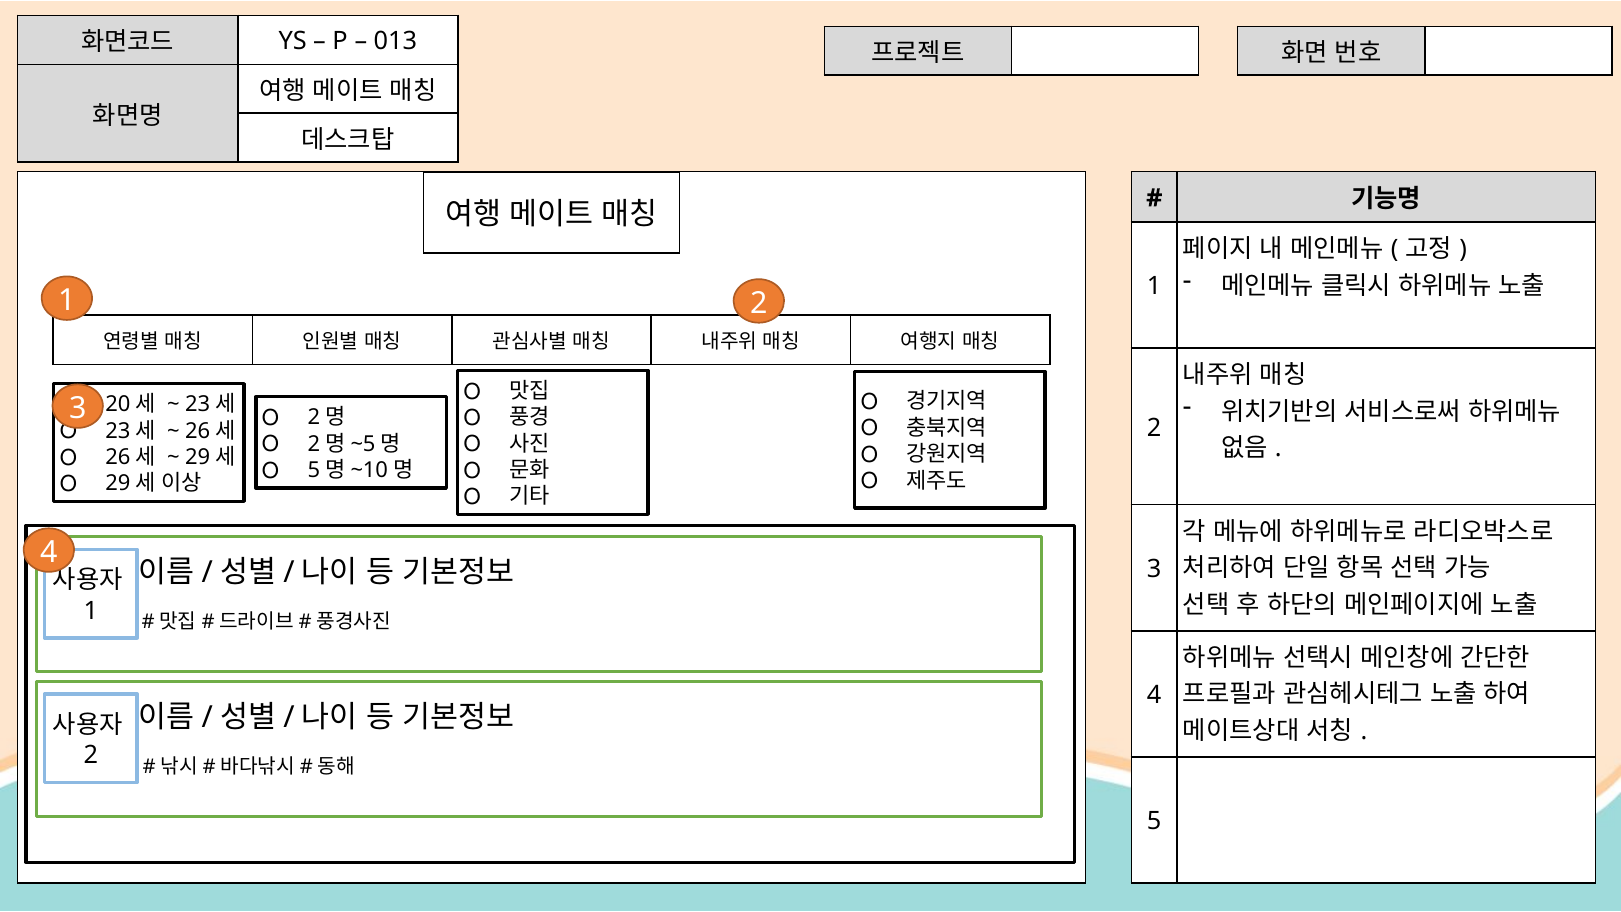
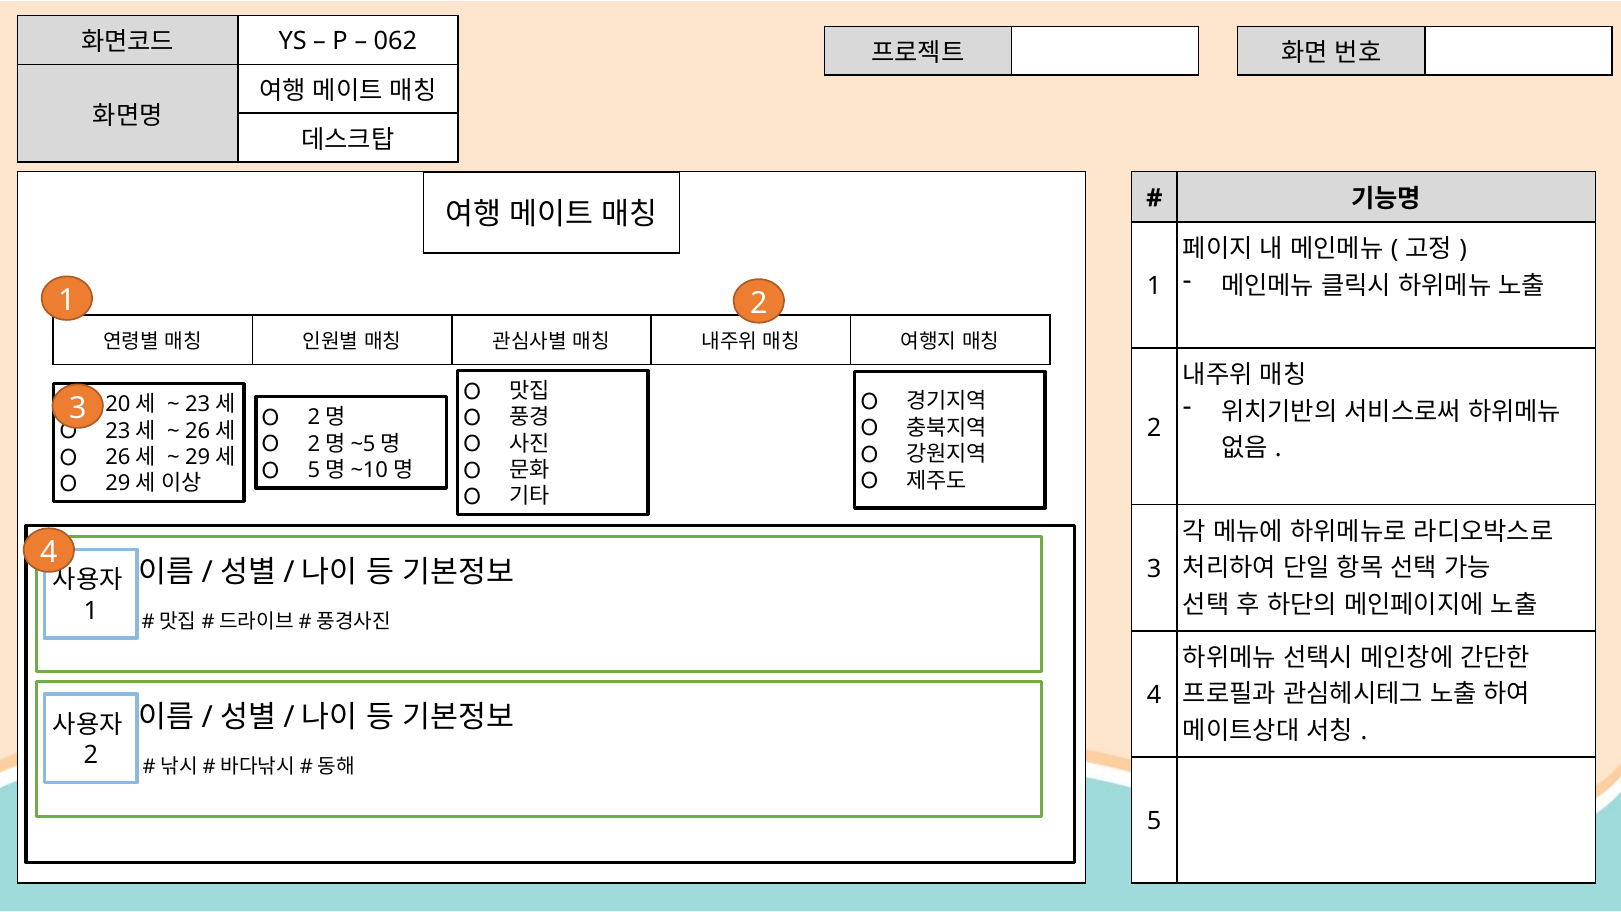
013: 013 -> 062
